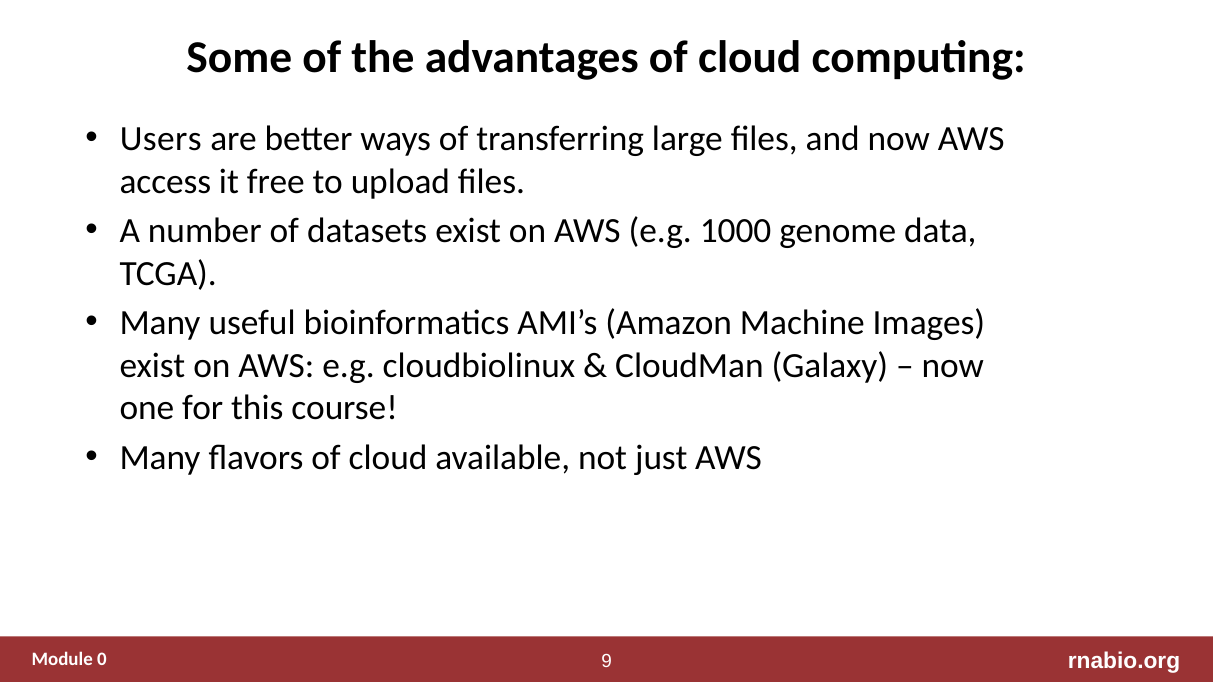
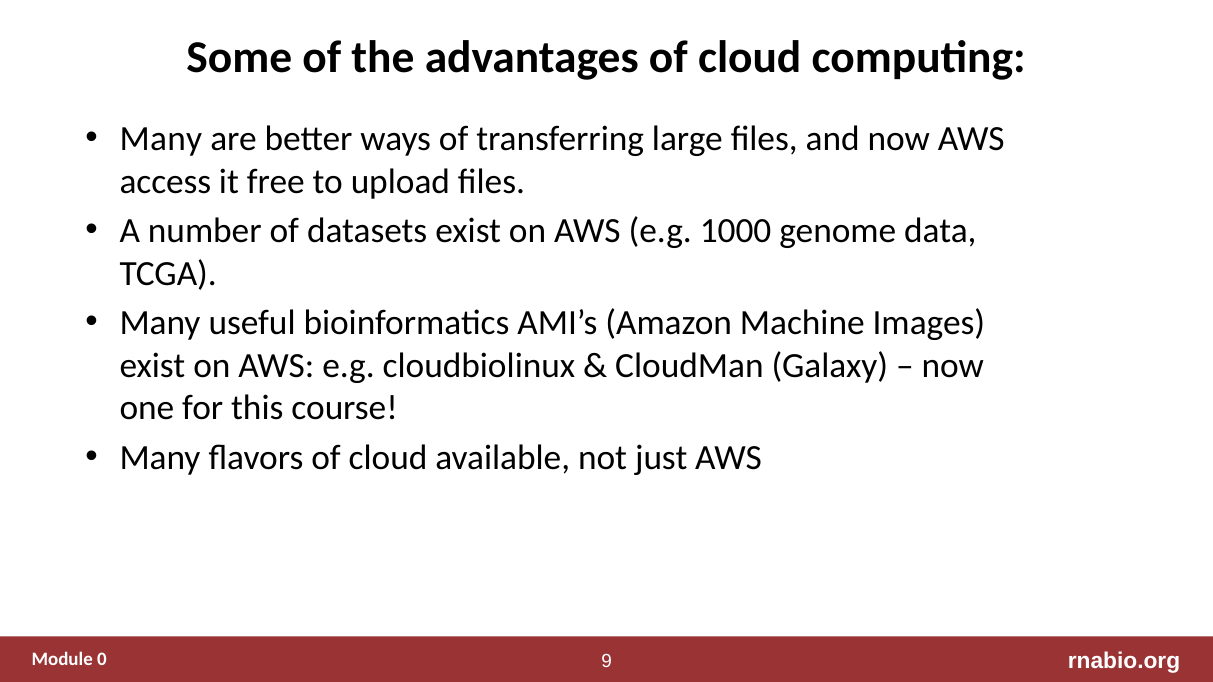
Users at (161, 139): Users -> Many
